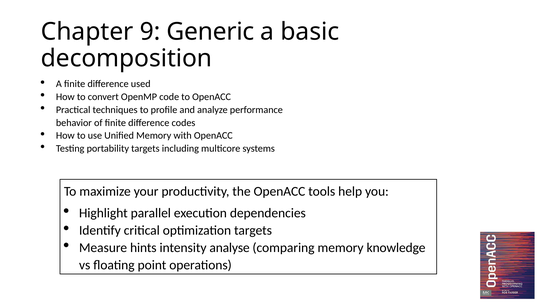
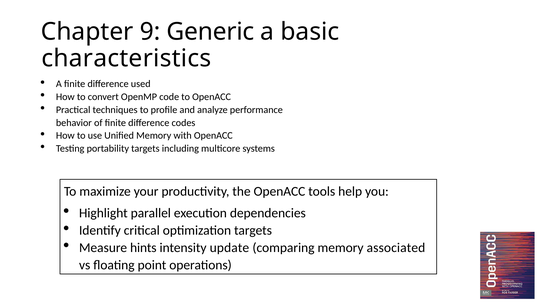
decomposition: decomposition -> characteristics
analyse: analyse -> update
knowledge: knowledge -> associated
